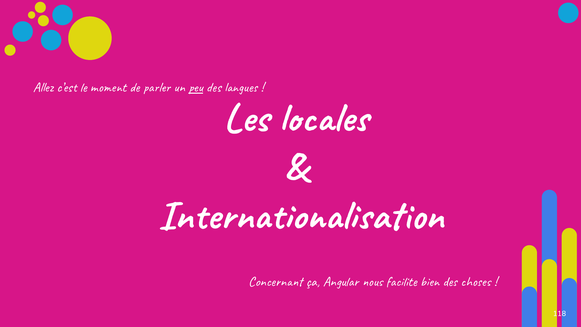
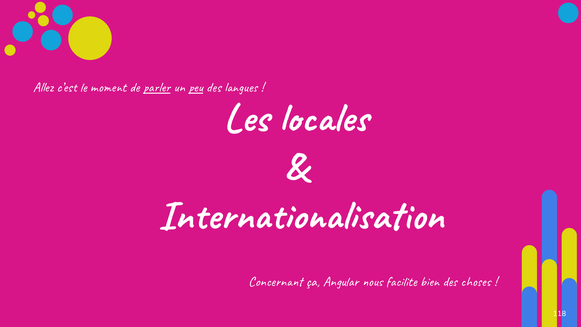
parler underline: none -> present
